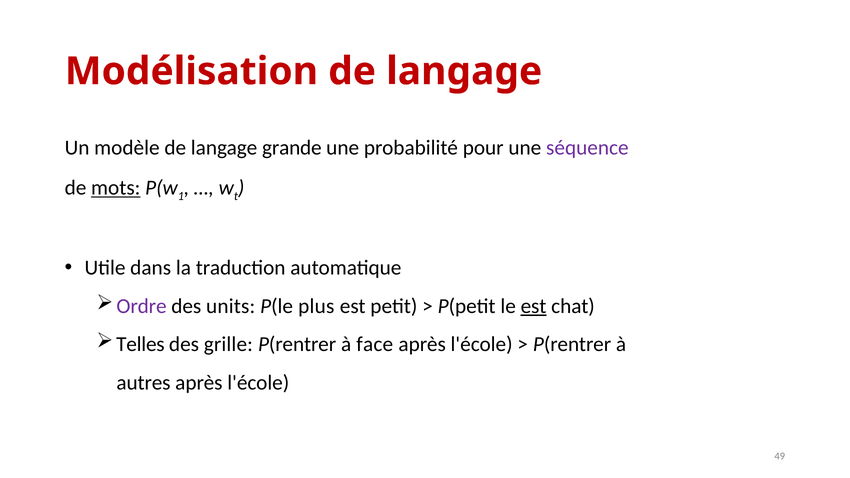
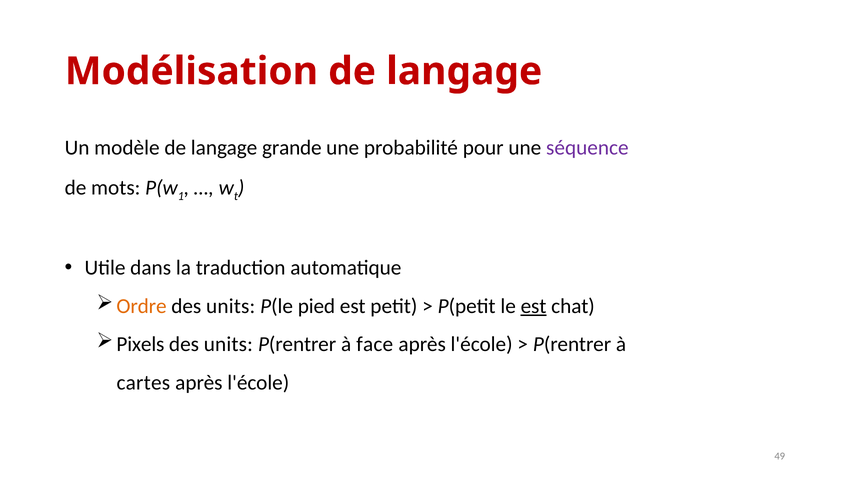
mots underline: present -> none
Ordre colour: purple -> orange
plus: plus -> pied
Telles: Telles -> Pixels
grille at (228, 344): grille -> units
autres: autres -> cartes
